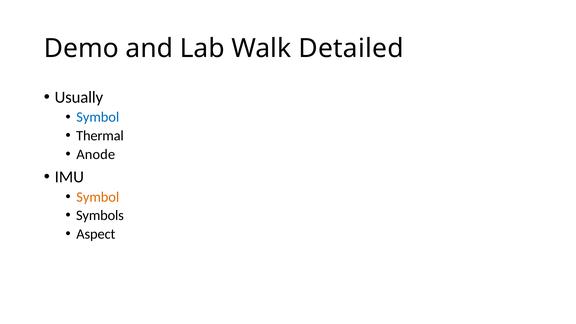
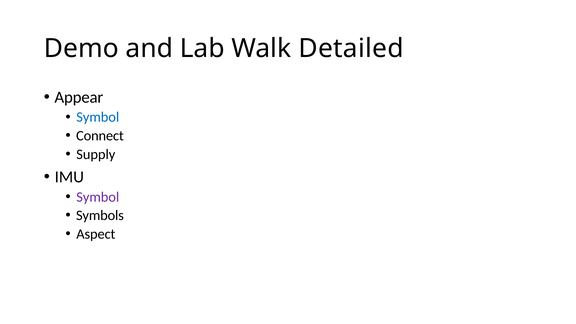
Usually: Usually -> Appear
Thermal: Thermal -> Connect
Anode: Anode -> Supply
Symbol at (98, 197) colour: orange -> purple
